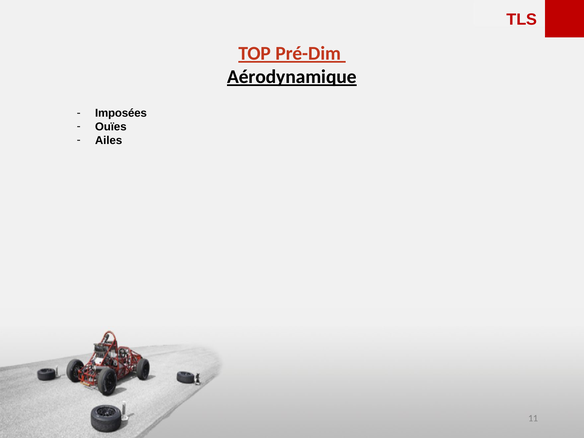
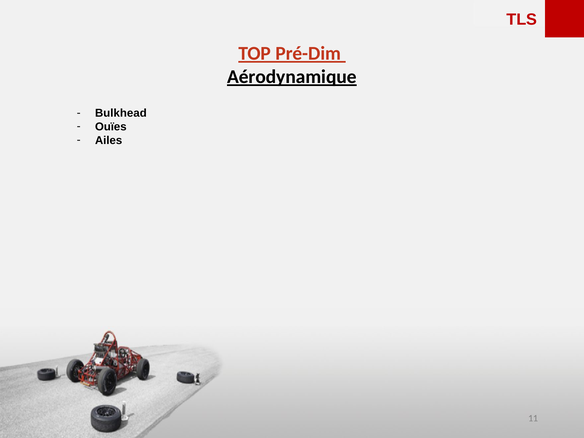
Imposées: Imposées -> Bulkhead
